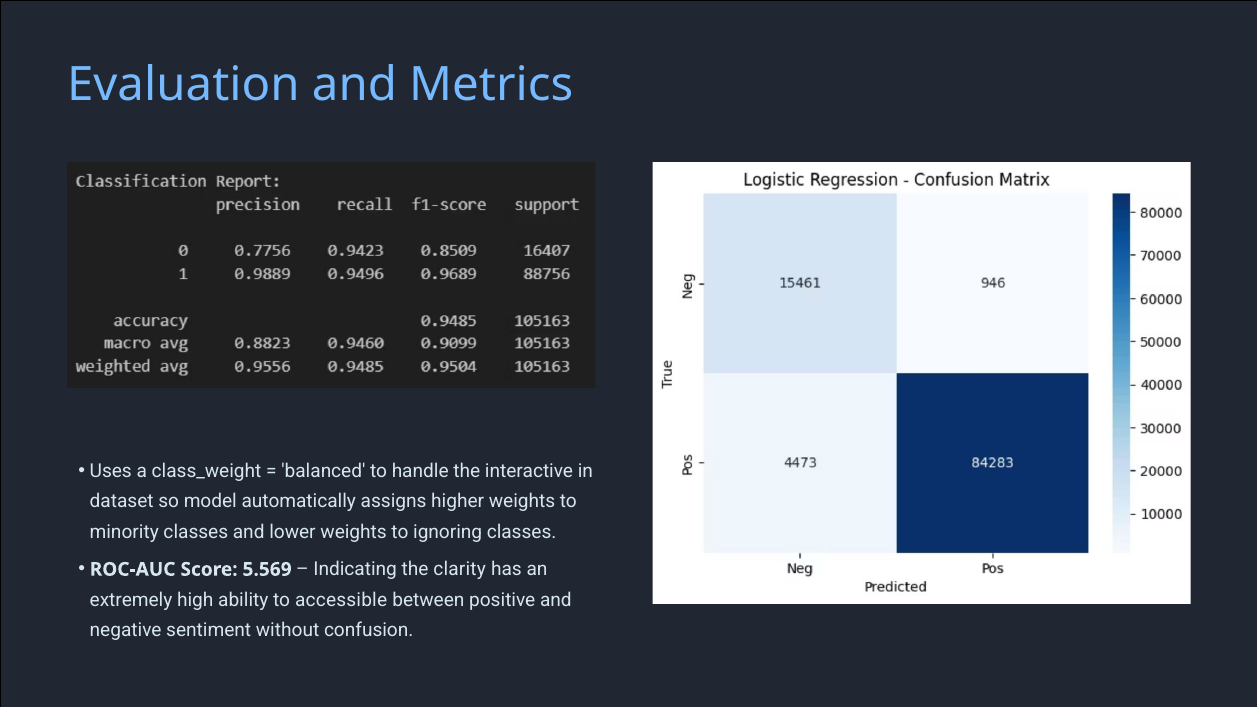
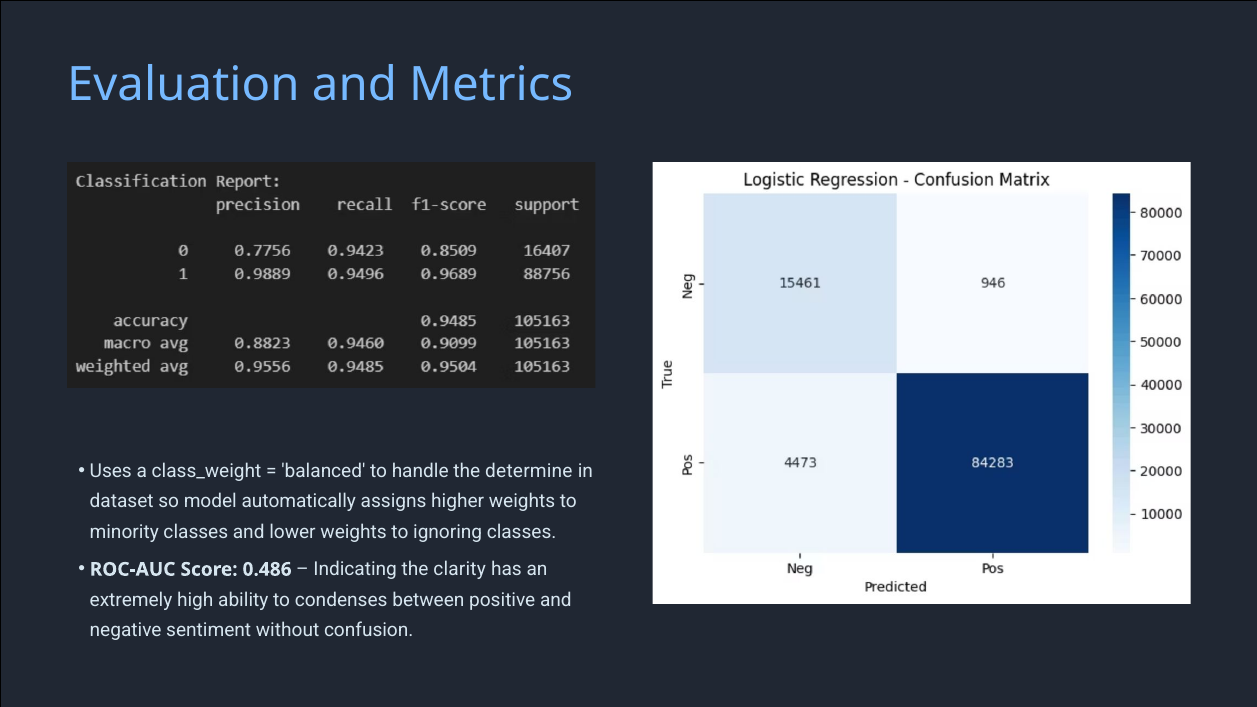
interactive: interactive -> determine
5.569: 5.569 -> 0.486
accessible: accessible -> condenses
